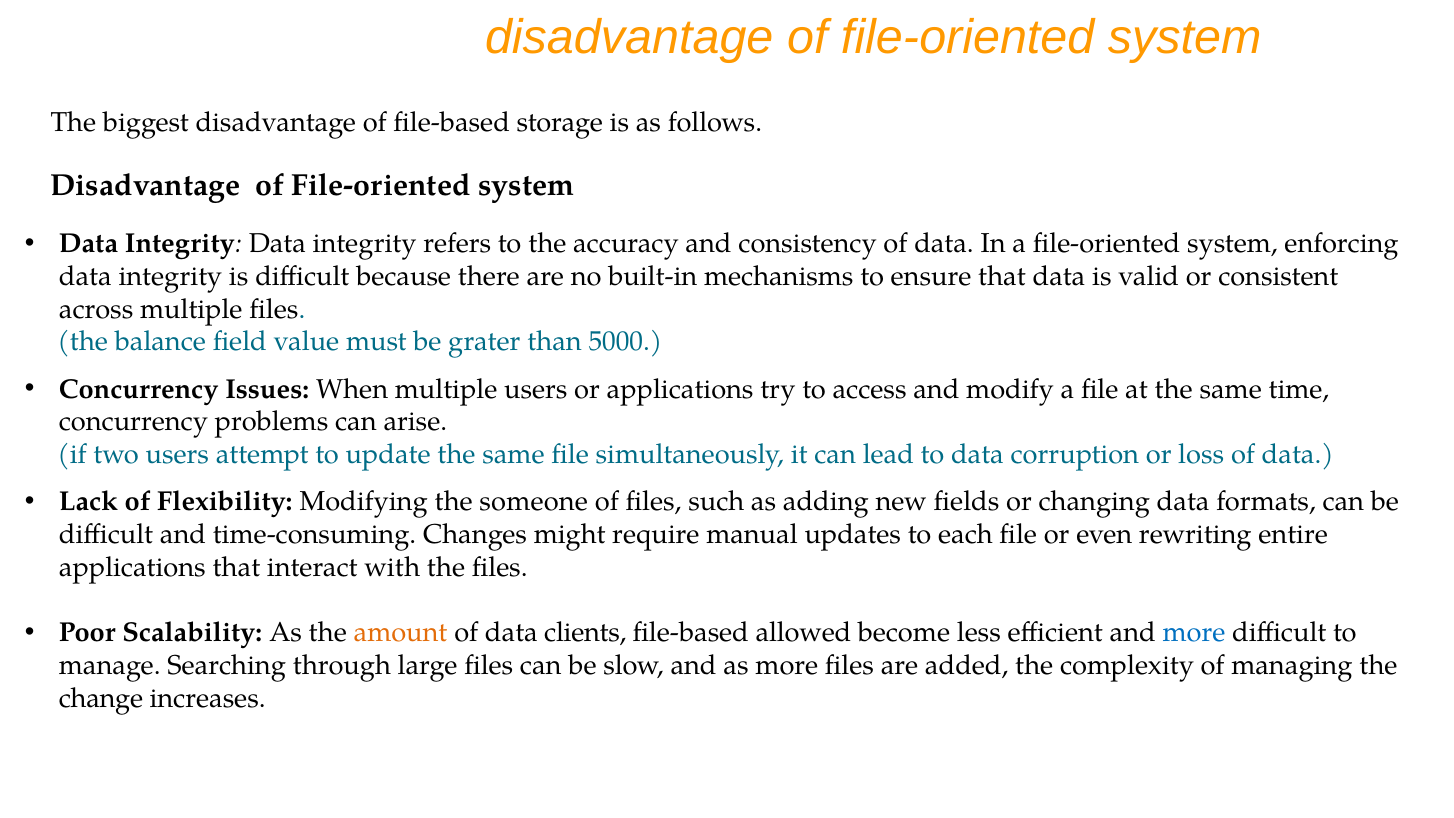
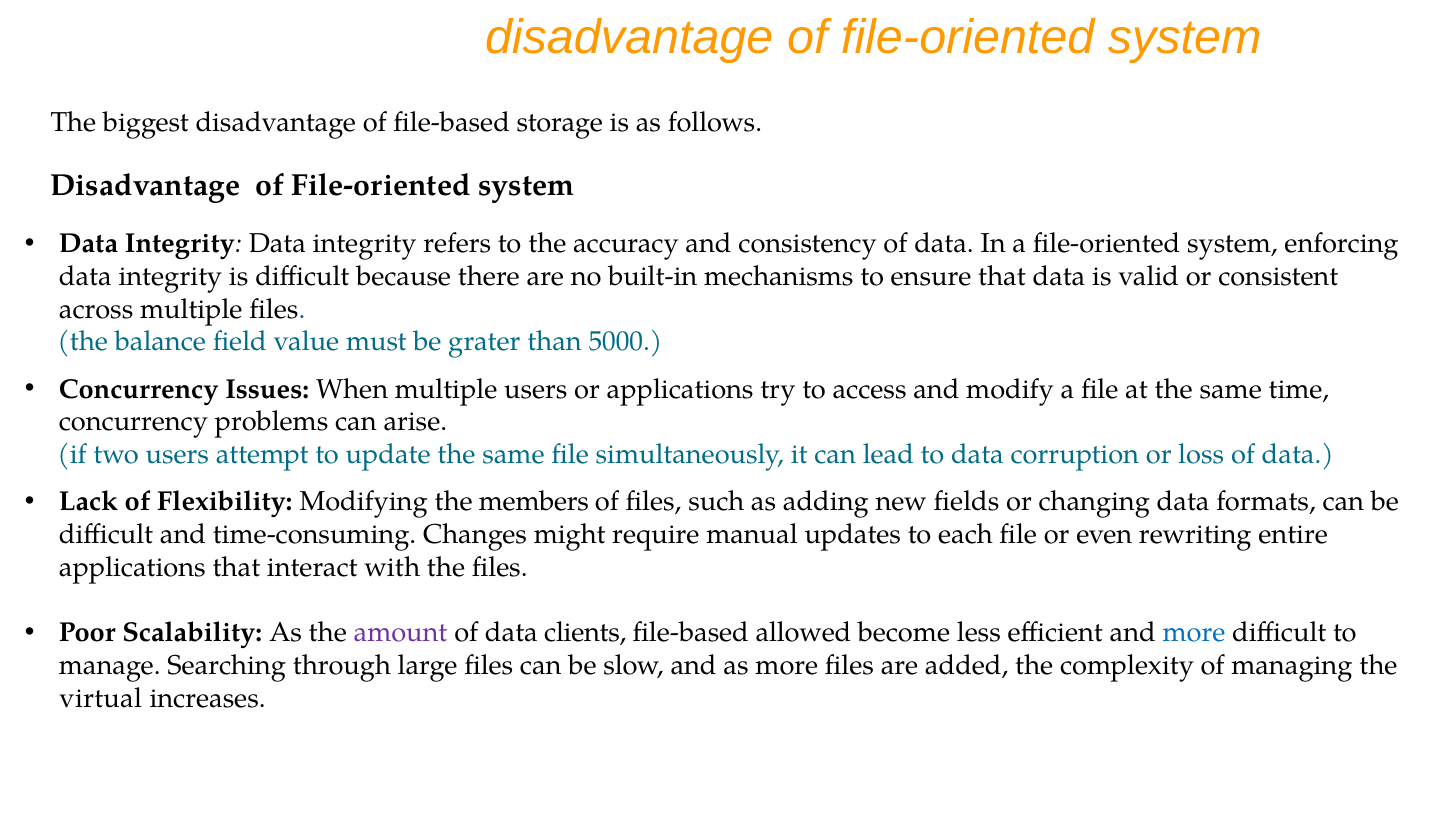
someone: someone -> members
amount colour: orange -> purple
change: change -> virtual
